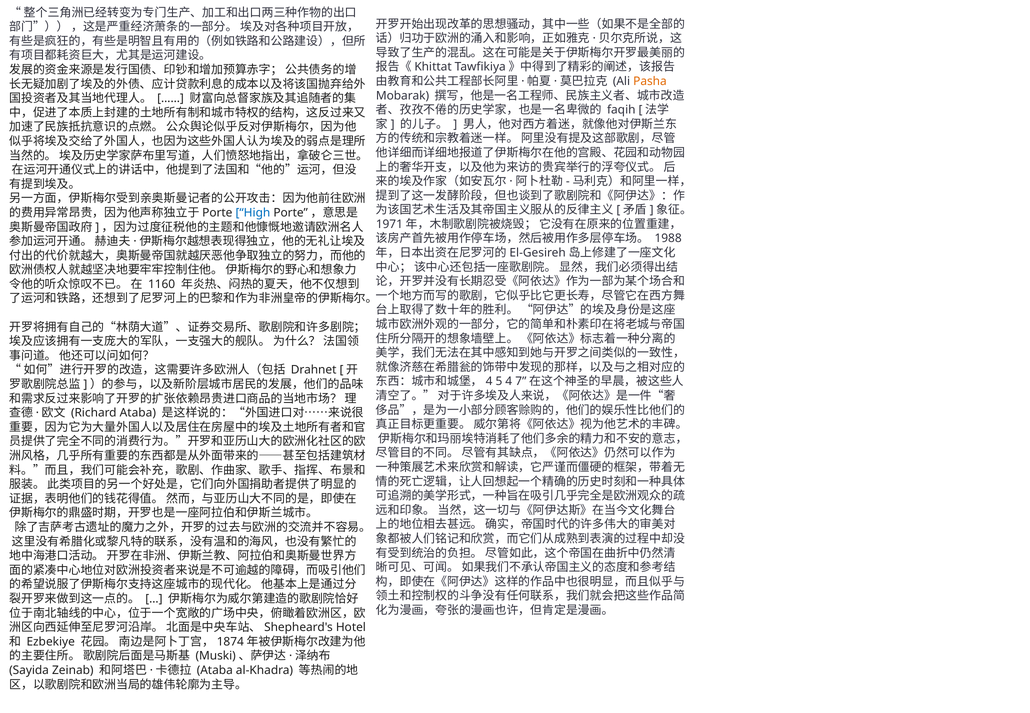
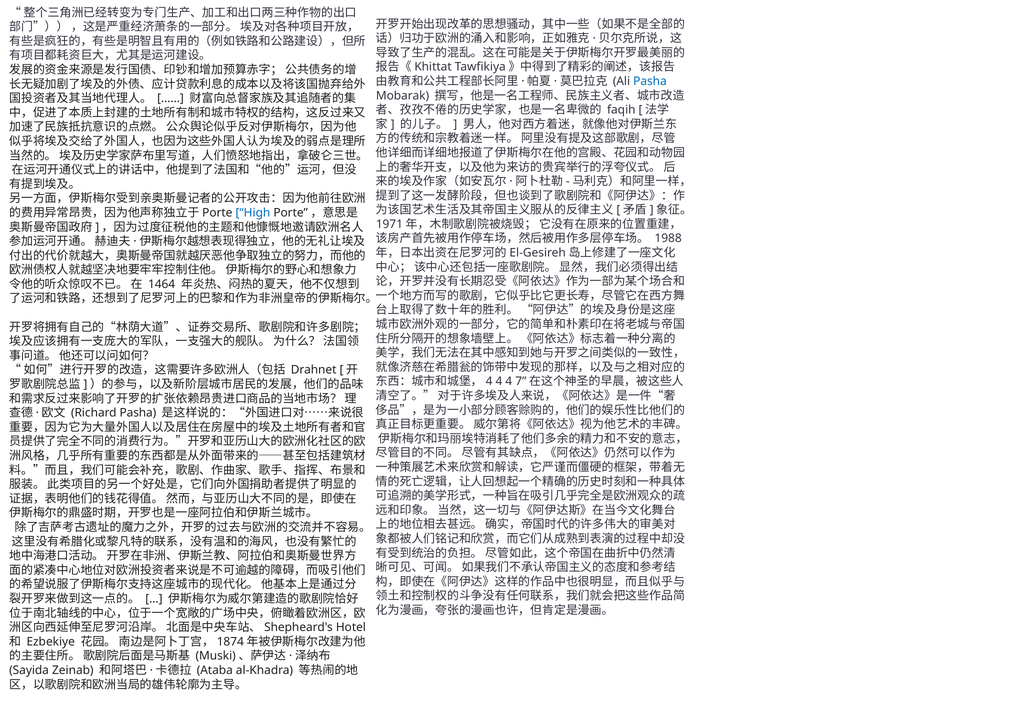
Pasha at (650, 81) colour: orange -> blue
1160: 1160 -> 1464
5 at (499, 382): 5 -> 4
Richard Ataba: Ataba -> Pasha
